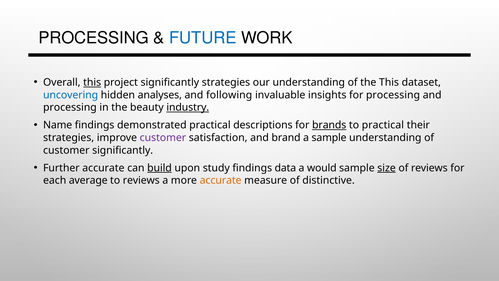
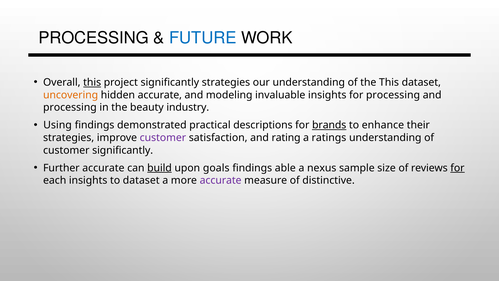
uncovering colour: blue -> orange
hidden analyses: analyses -> accurate
following: following -> modeling
industry underline: present -> none
Name: Name -> Using
to practical: practical -> enhance
brand: brand -> rating
a sample: sample -> ratings
study: study -> goals
data: data -> able
would: would -> nexus
size underline: present -> none
for at (457, 168) underline: none -> present
each average: average -> insights
to reviews: reviews -> dataset
accurate at (221, 180) colour: orange -> purple
